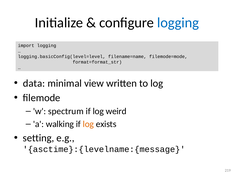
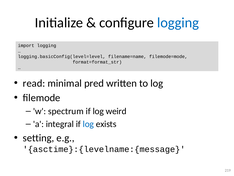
data: data -> read
view: view -> pred
walking: walking -> integral
log at (88, 124) colour: orange -> blue
